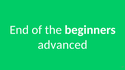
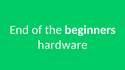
advanced: advanced -> hardware
